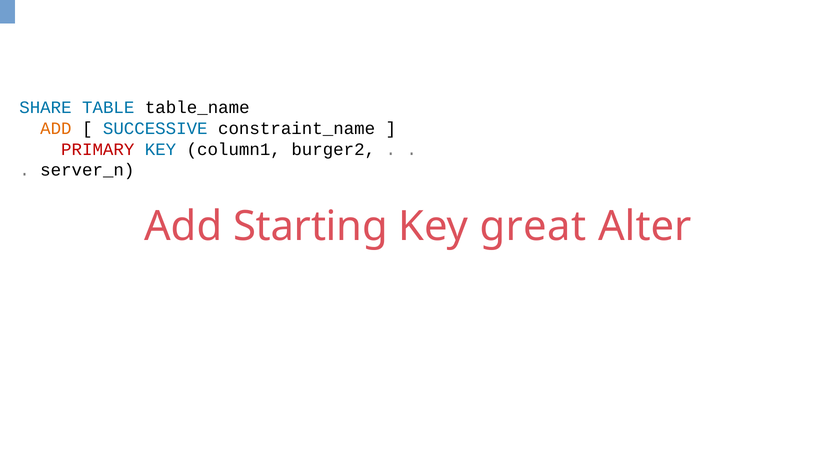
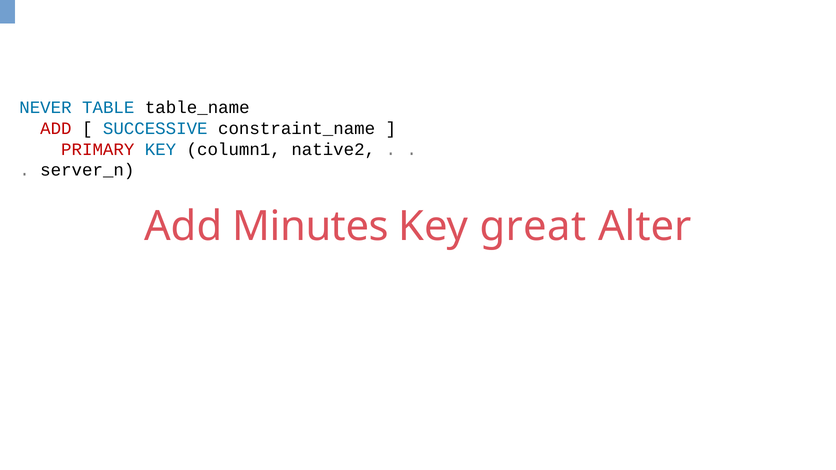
SHARE: SHARE -> NEVER
ADD at (56, 128) colour: orange -> red
burger2: burger2 -> native2
Starting: Starting -> Minutes
